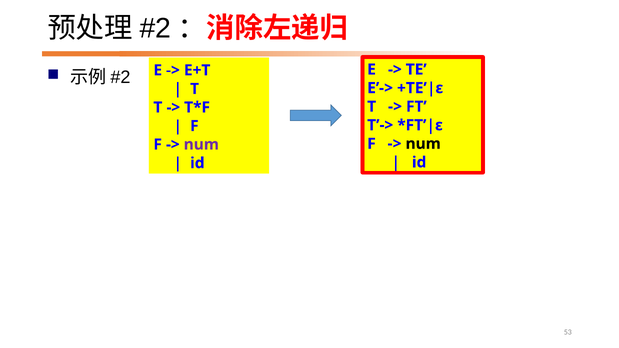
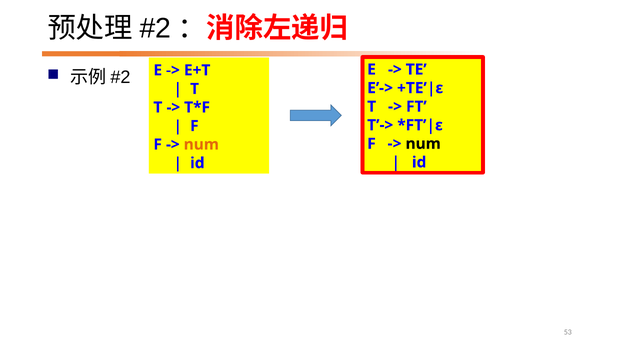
num at (201, 145) colour: purple -> orange
